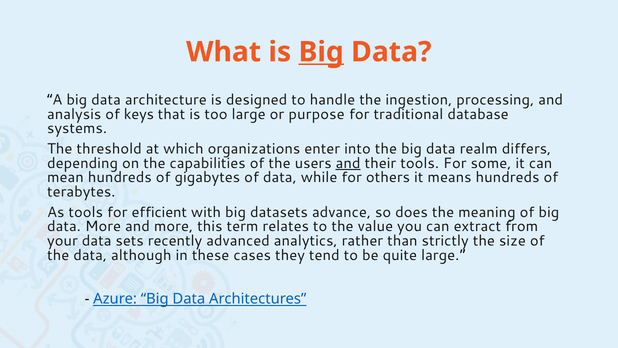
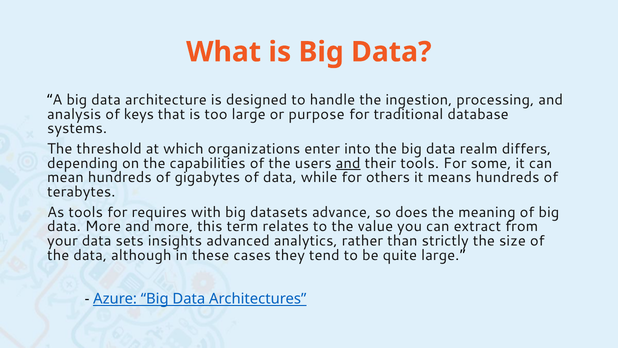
Big at (321, 52) underline: present -> none
efficient: efficient -> requires
recently: recently -> insights
